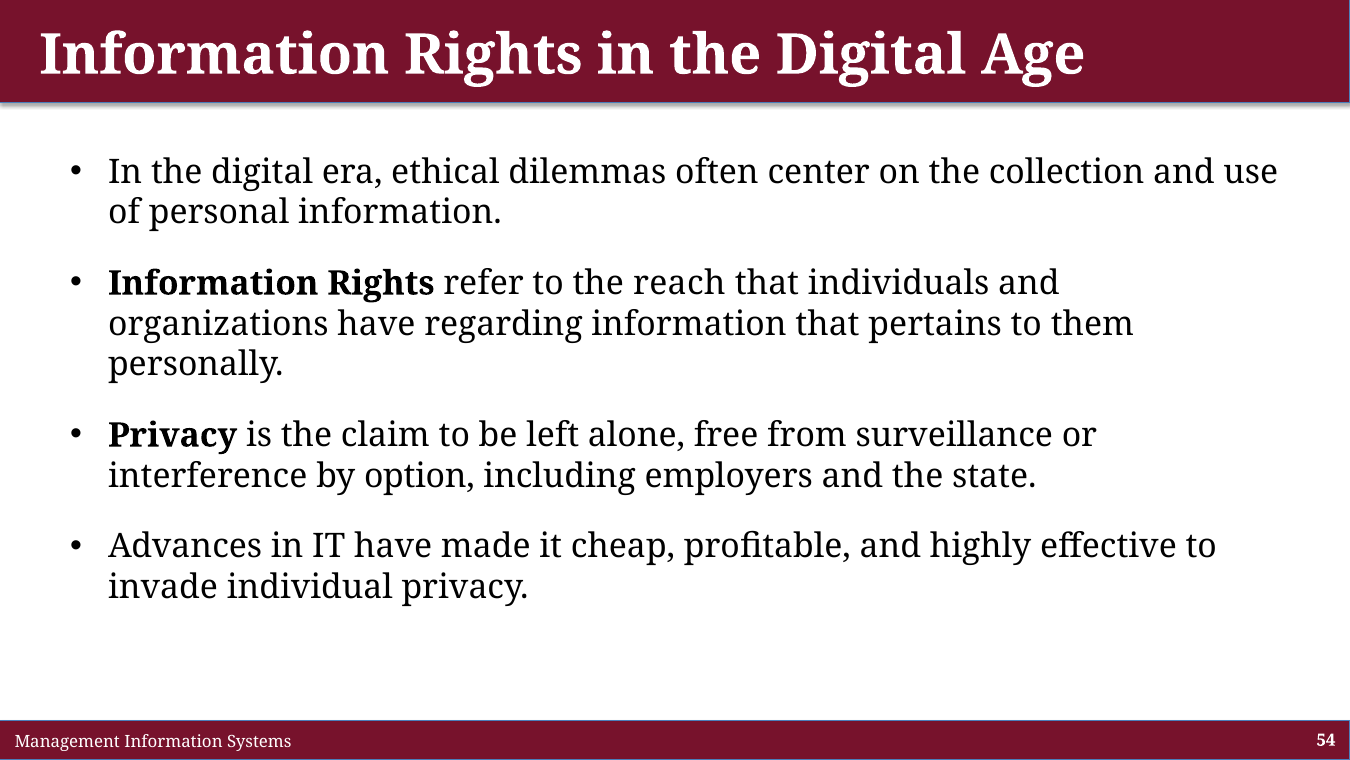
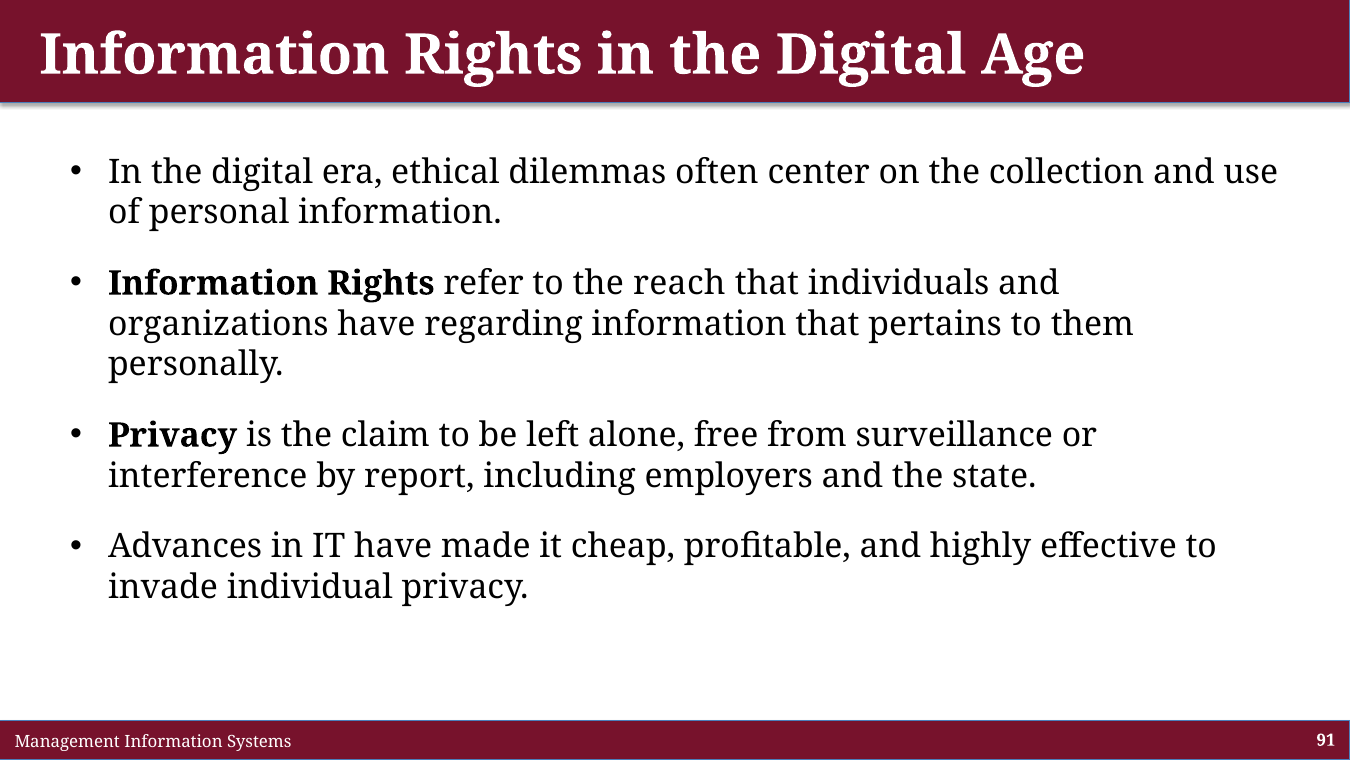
option: option -> report
54: 54 -> 91
